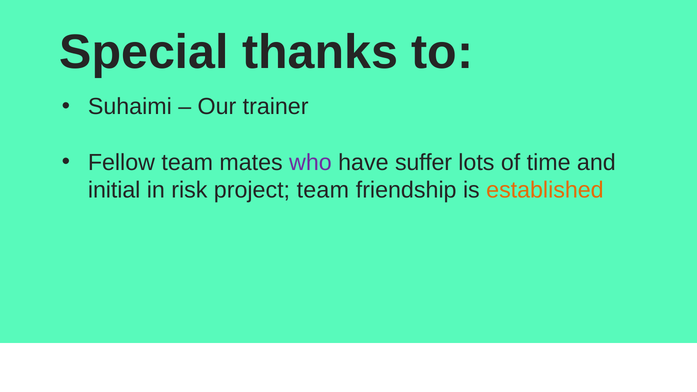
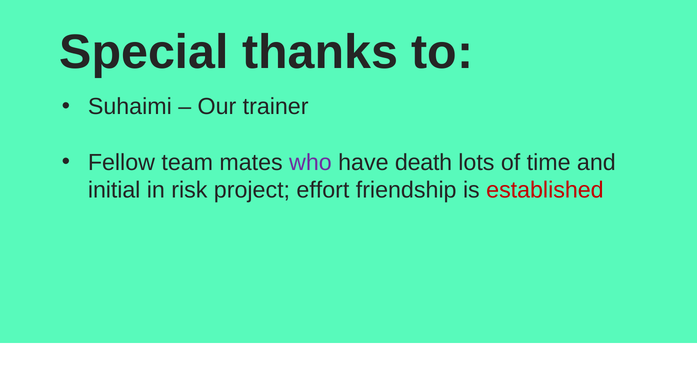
suffer: suffer -> death
project team: team -> effort
established colour: orange -> red
